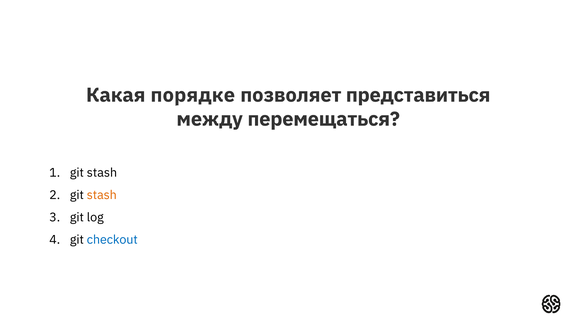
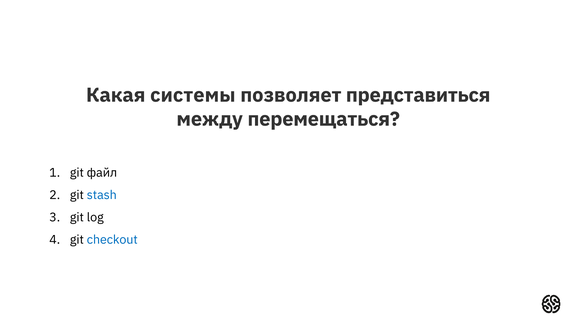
порядке: порядке -> системы
stash at (102, 173): stash -> файл
stash at (102, 195) colour: orange -> blue
